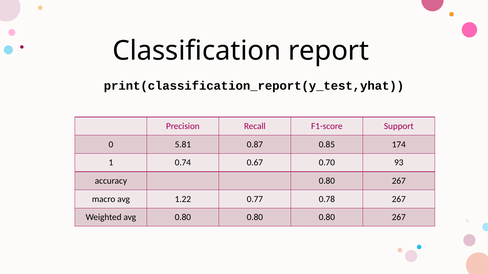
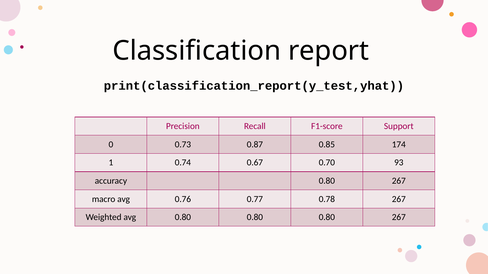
5.81: 5.81 -> 0.73
1.22: 1.22 -> 0.76
